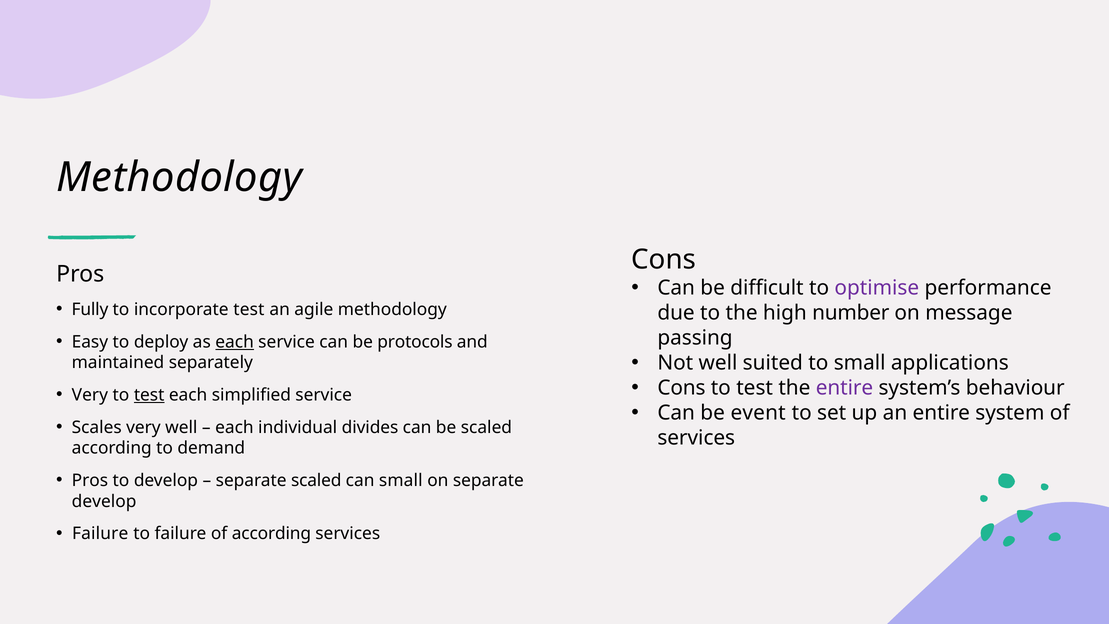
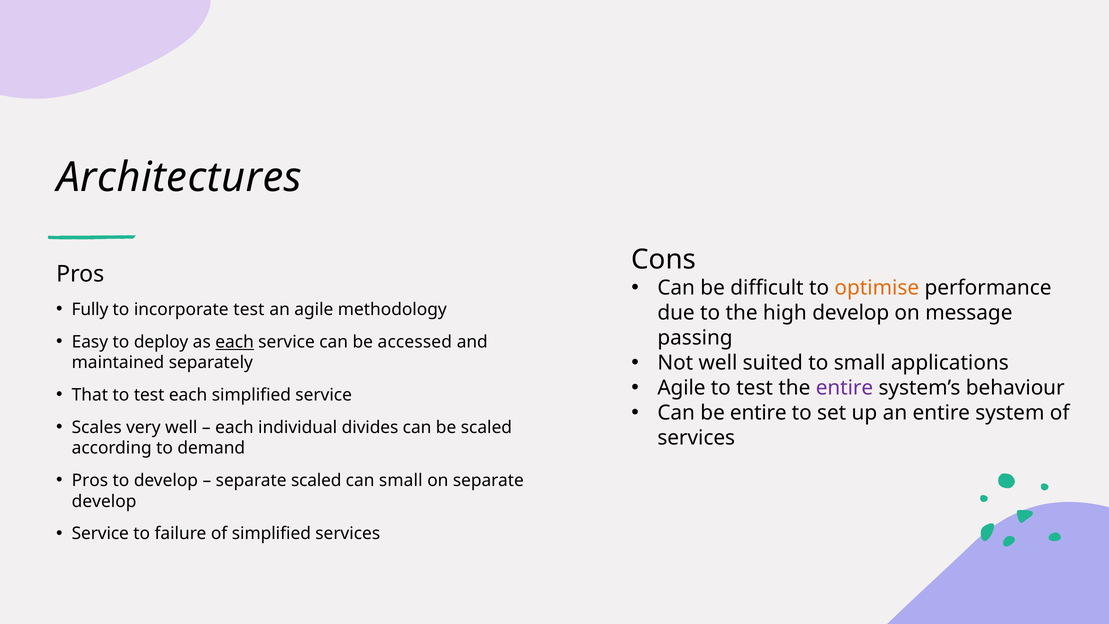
Methodology at (179, 178): Methodology -> Architectures
optimise colour: purple -> orange
high number: number -> develop
protocols: protocols -> accessed
Cons at (681, 388): Cons -> Agile
Very at (90, 395): Very -> That
test at (149, 395) underline: present -> none
be event: event -> entire
Failure at (100, 534): Failure -> Service
of according: according -> simplified
